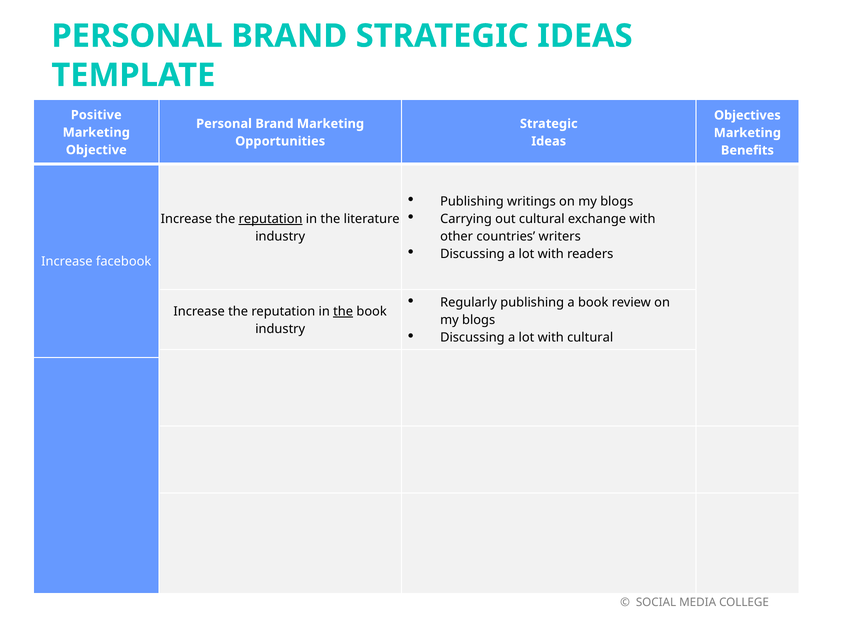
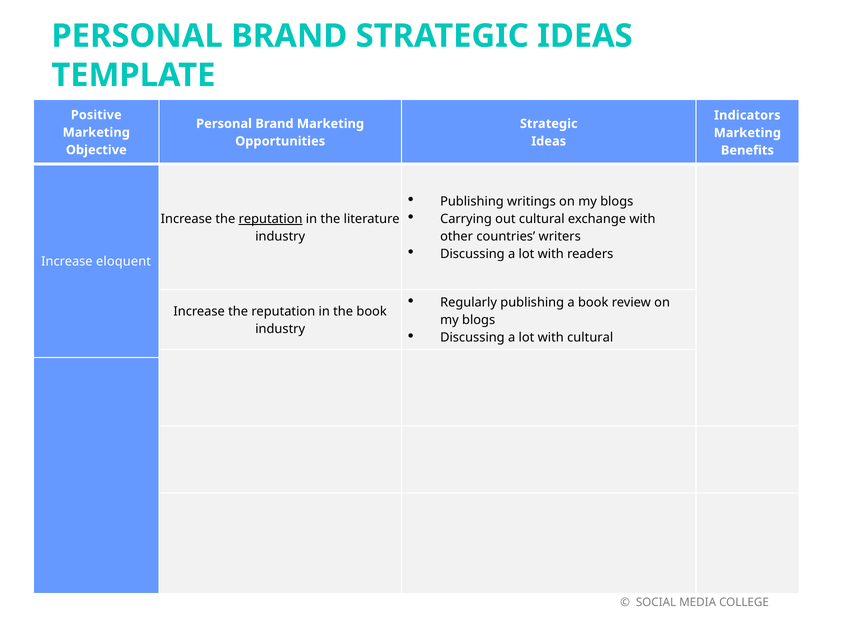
Objectives: Objectives -> Indicators
facebook: facebook -> eloquent
the at (343, 311) underline: present -> none
